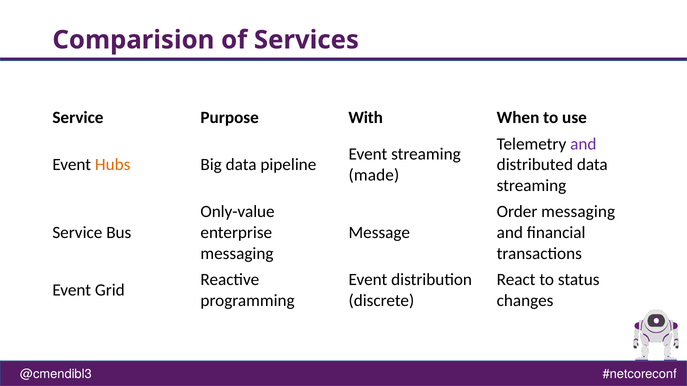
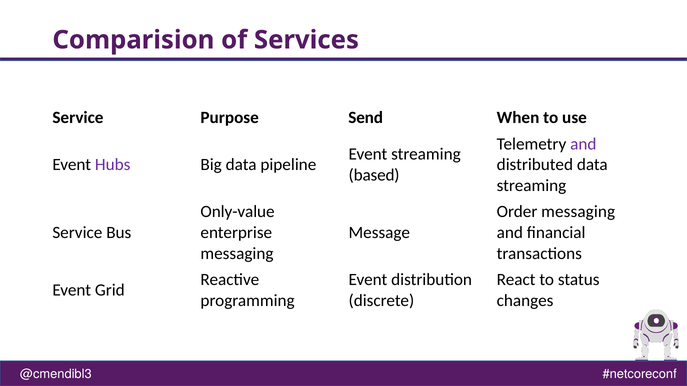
With: With -> Send
Hubs colour: orange -> purple
made: made -> based
